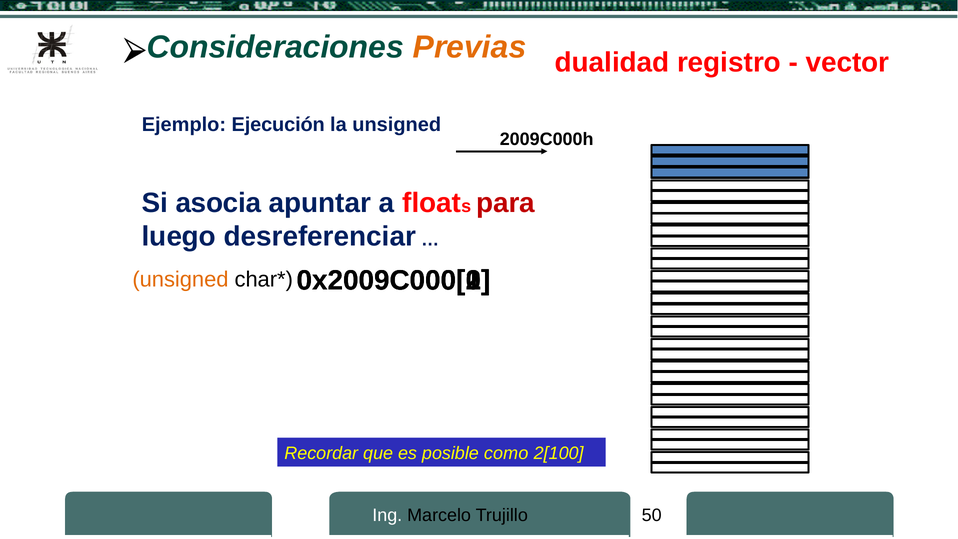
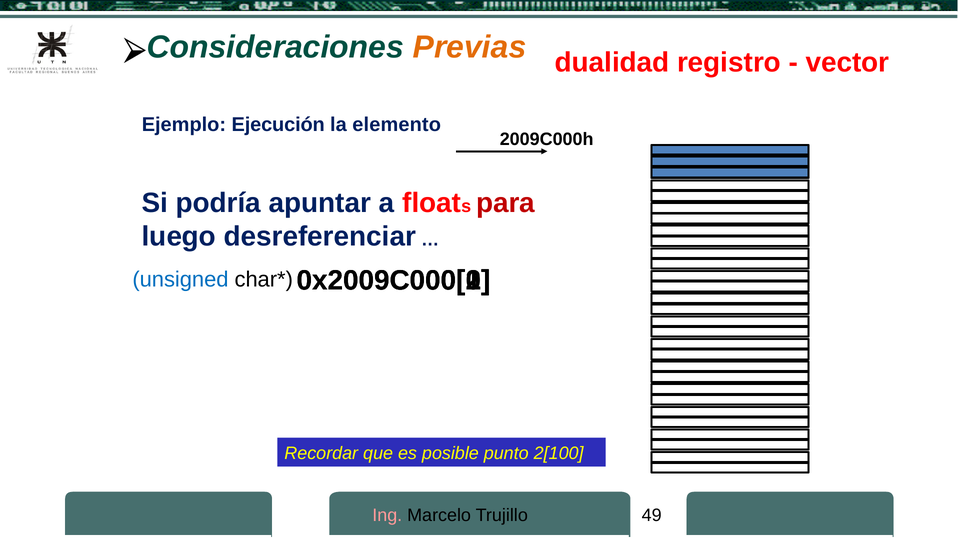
la unsigned: unsigned -> elemento
asocia: asocia -> podría
unsigned at (180, 280) colour: orange -> blue
como: como -> punto
Ing colour: white -> pink
50: 50 -> 49
